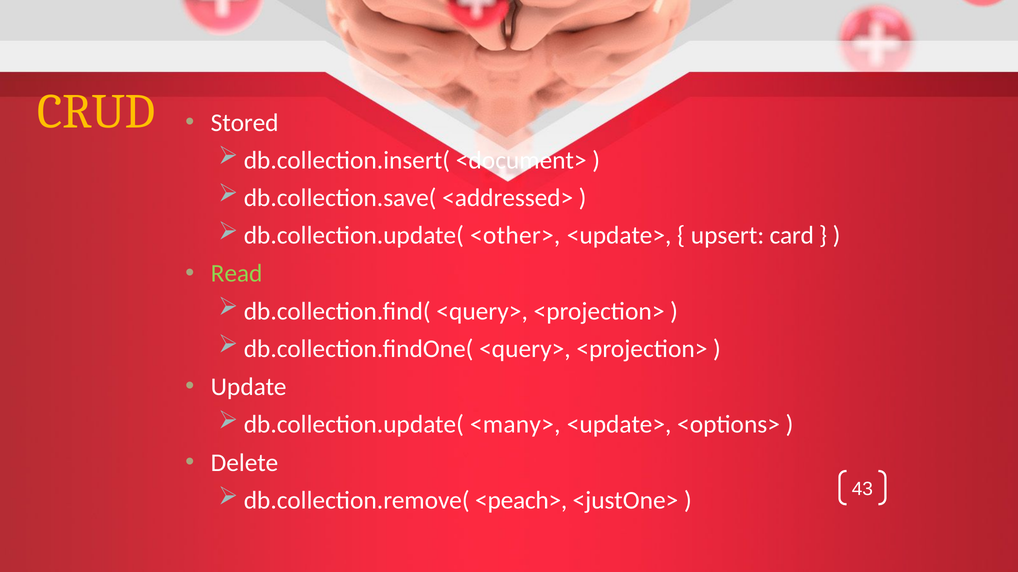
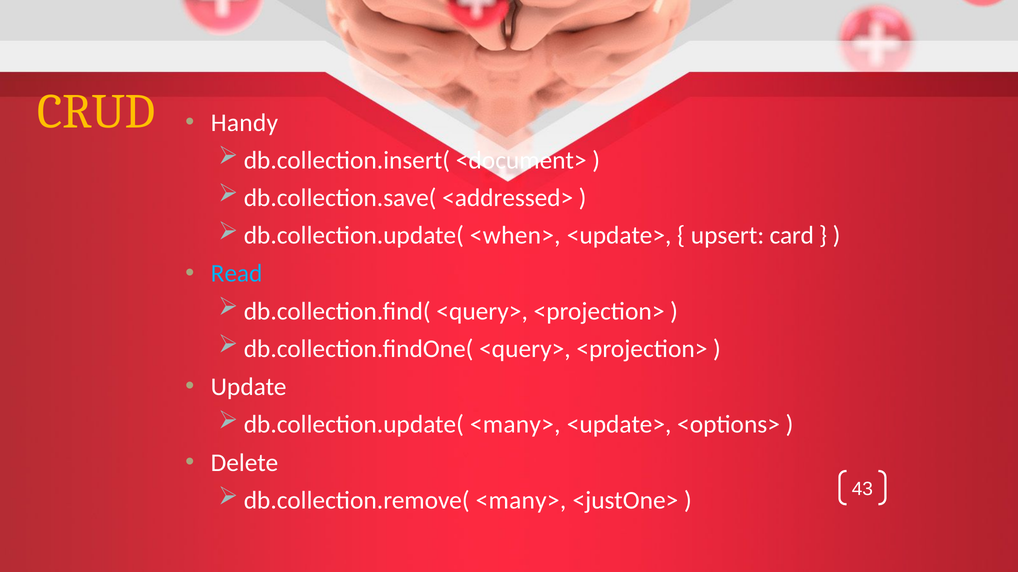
Stored: Stored -> Handy
<other>: <other> -> <when>
Read colour: light green -> light blue
db.collection.remove( <peach>: <peach> -> <many>
